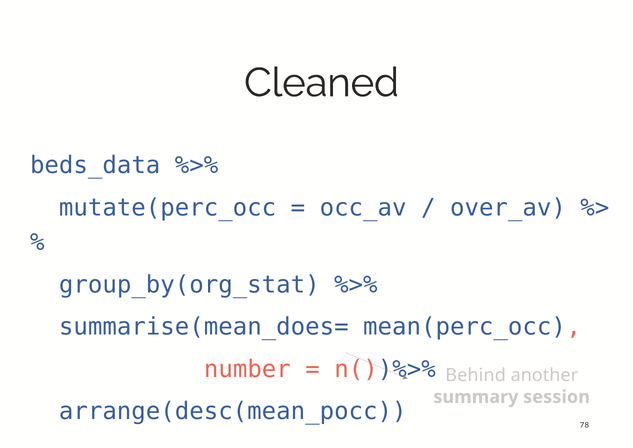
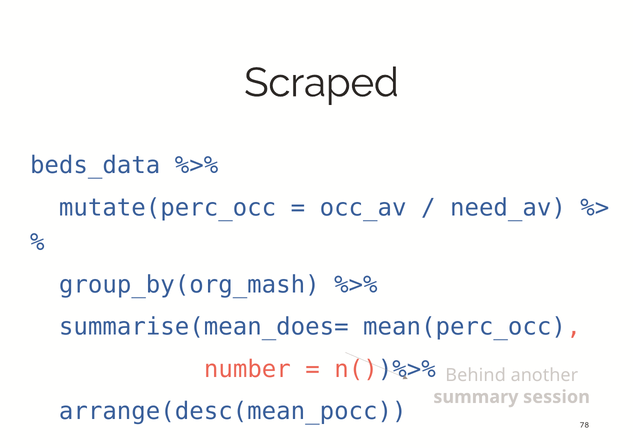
Cleaned: Cleaned -> Scraped
over_av: over_av -> need_av
group_by(org_stat: group_by(org_stat -> group_by(org_mash
